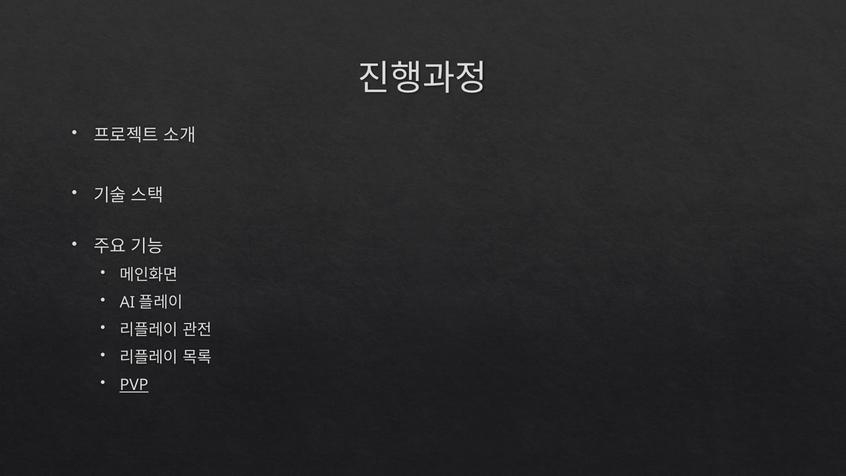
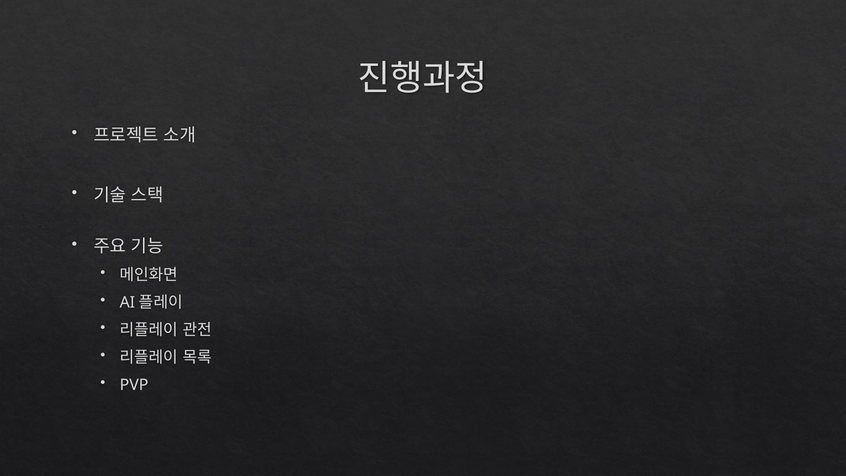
PVP underline: present -> none
